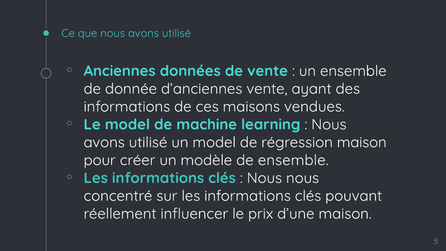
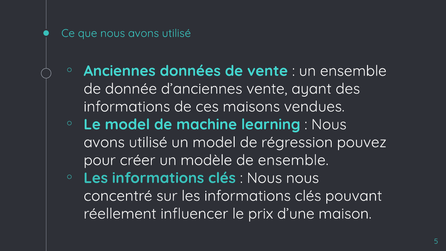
régression maison: maison -> pouvez
